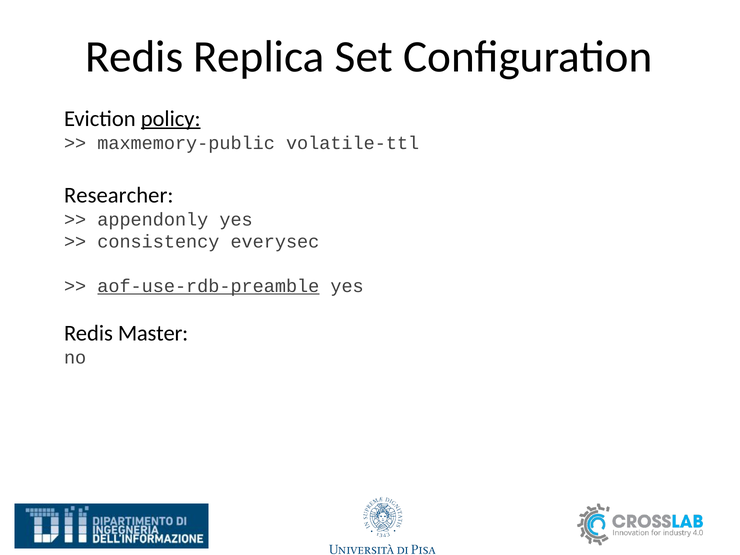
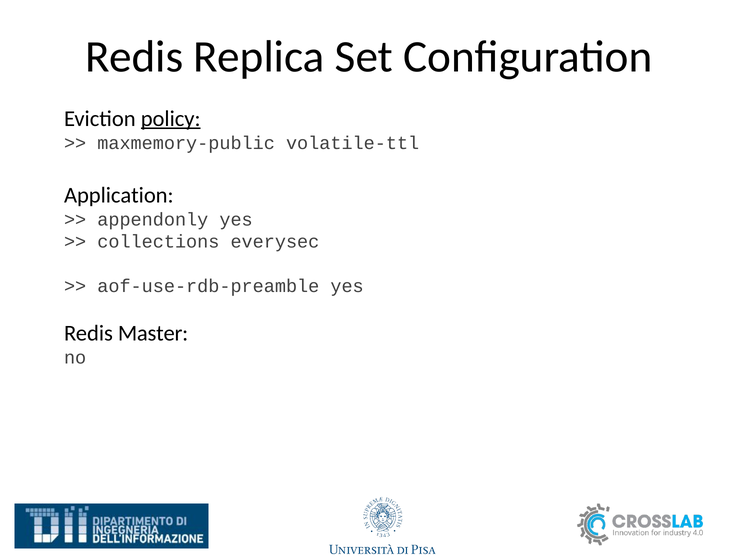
Researcher: Researcher -> Application
consistency: consistency -> collections
aof-use-rdb-preamble underline: present -> none
